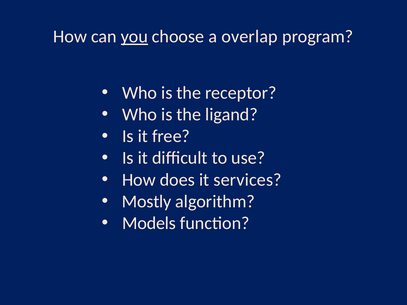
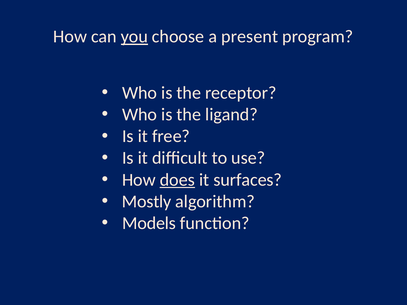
overlap: overlap -> present
does underline: none -> present
services: services -> surfaces
